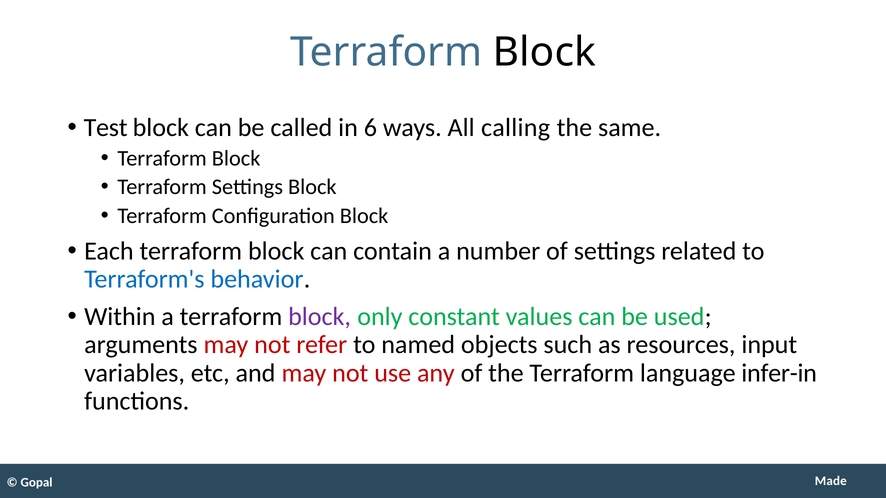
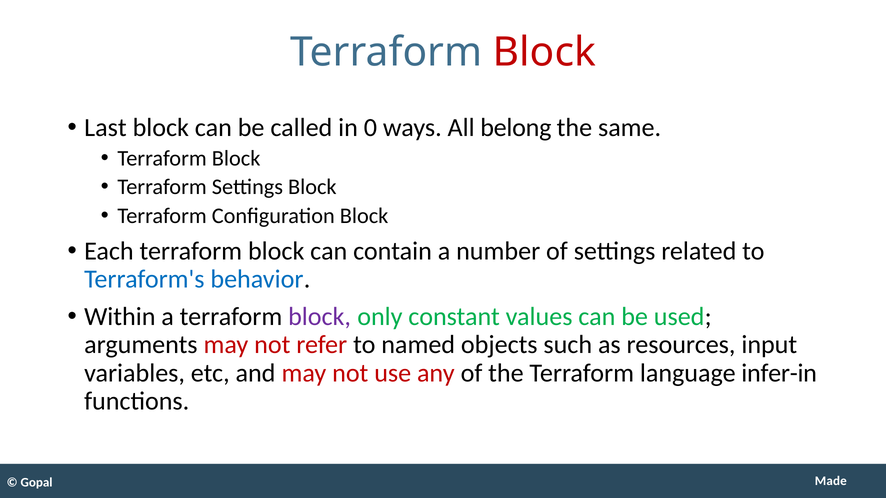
Block at (544, 52) colour: black -> red
Test: Test -> Last
6: 6 -> 0
calling: calling -> belong
